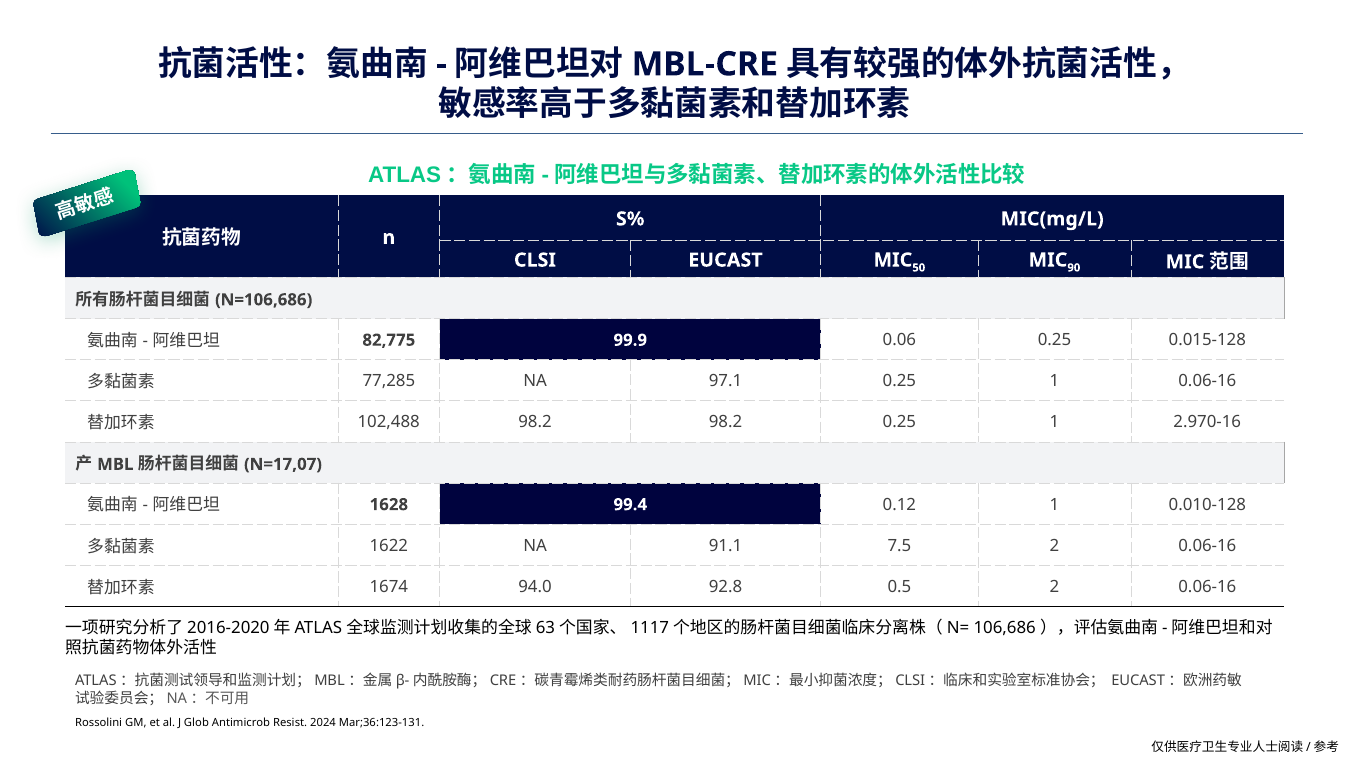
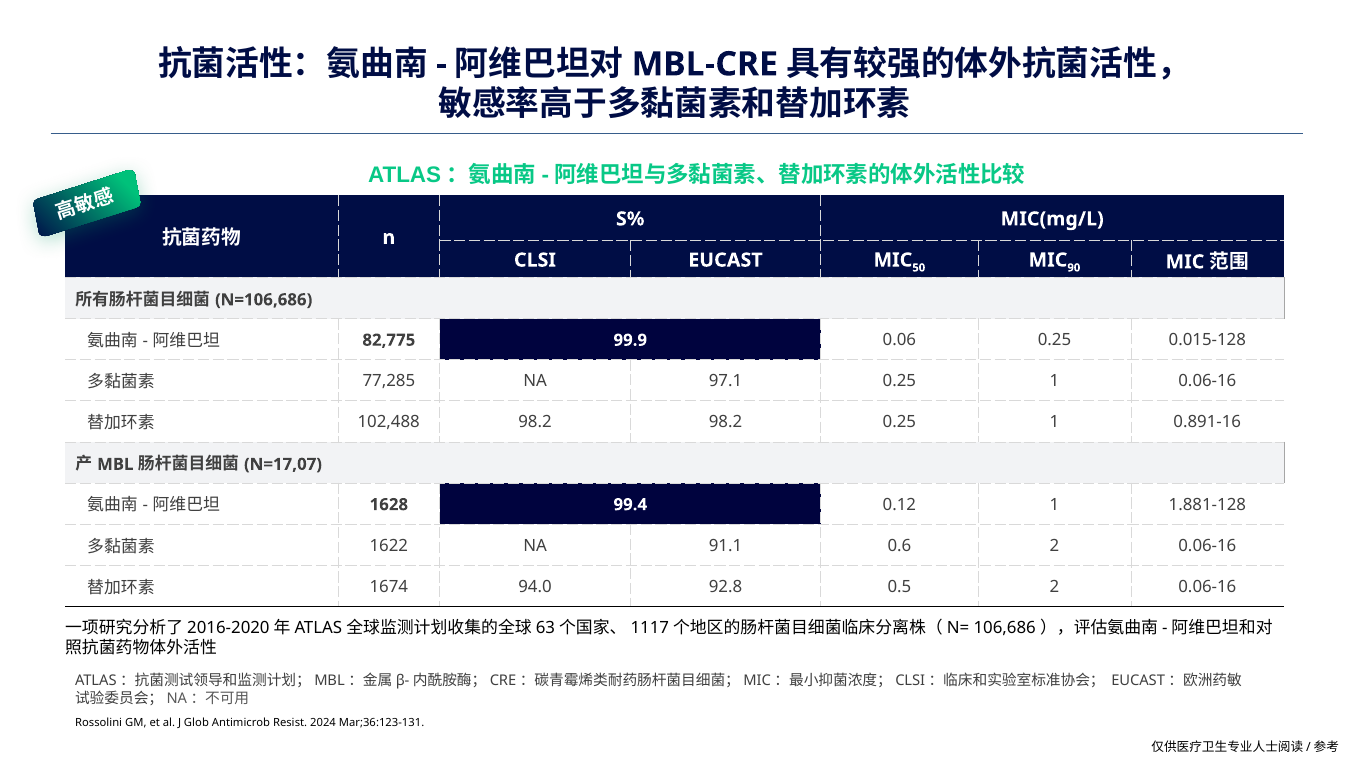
2.970-16: 2.970-16 -> 0.891-16
0.010-128: 0.010-128 -> 1.881-128
7.5: 7.5 -> 0.6
